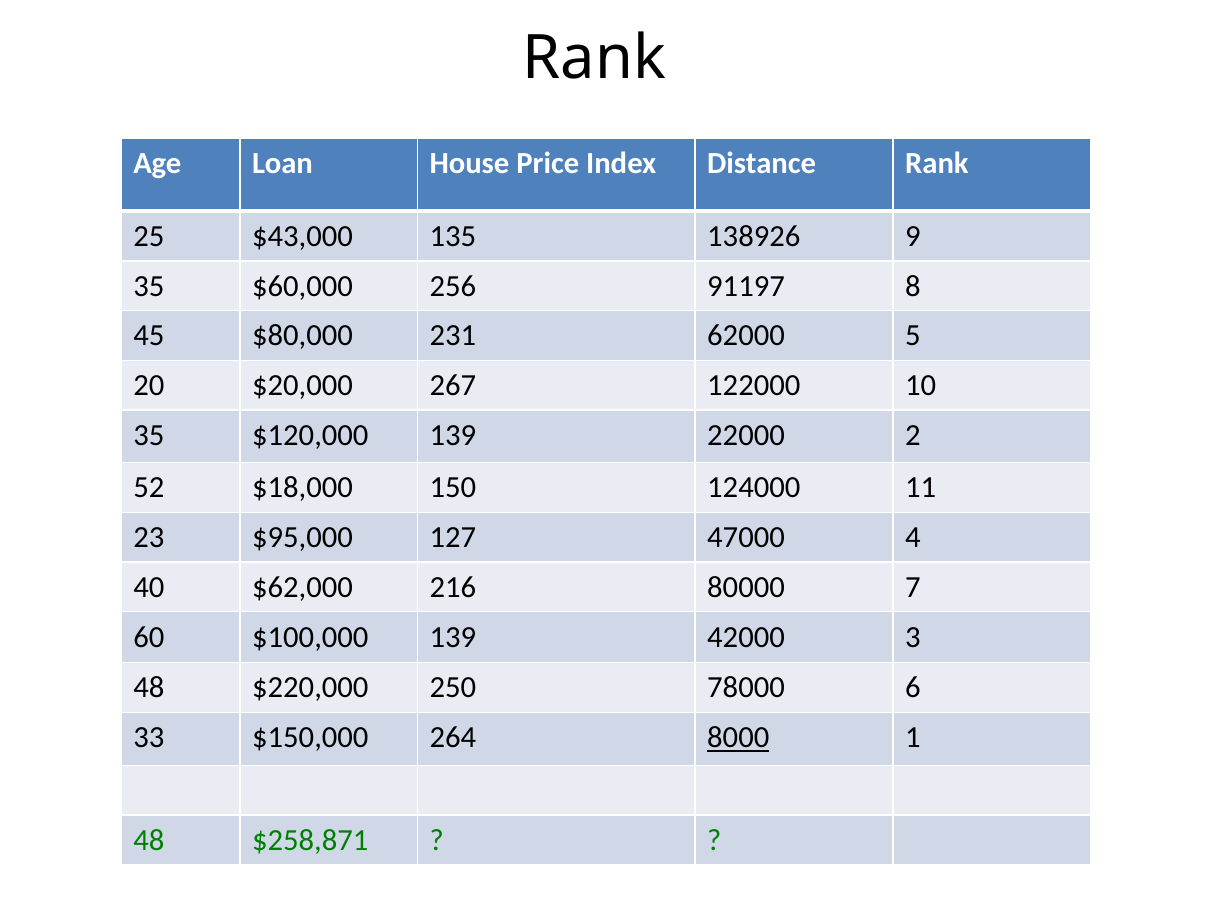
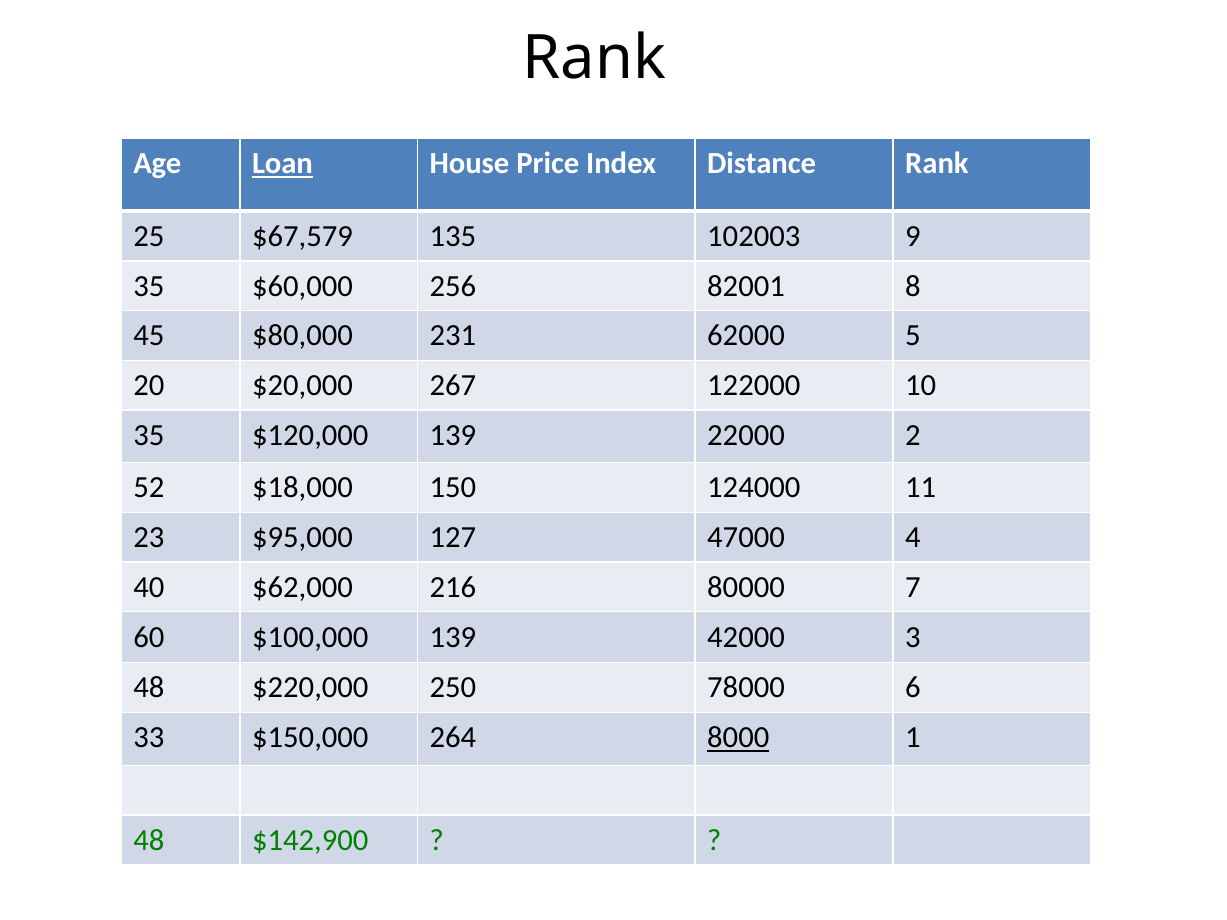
Loan underline: none -> present
$43,000: $43,000 -> $67,579
138926: 138926 -> 102003
91197: 91197 -> 82001
$258,871: $258,871 -> $142,900
